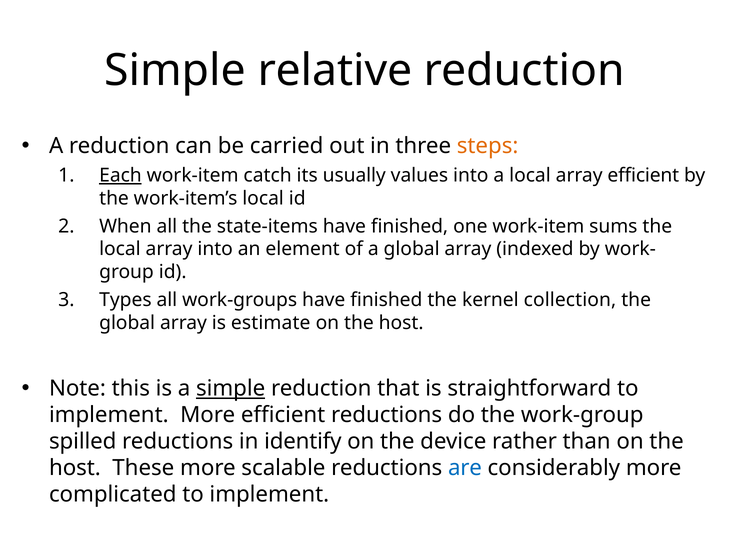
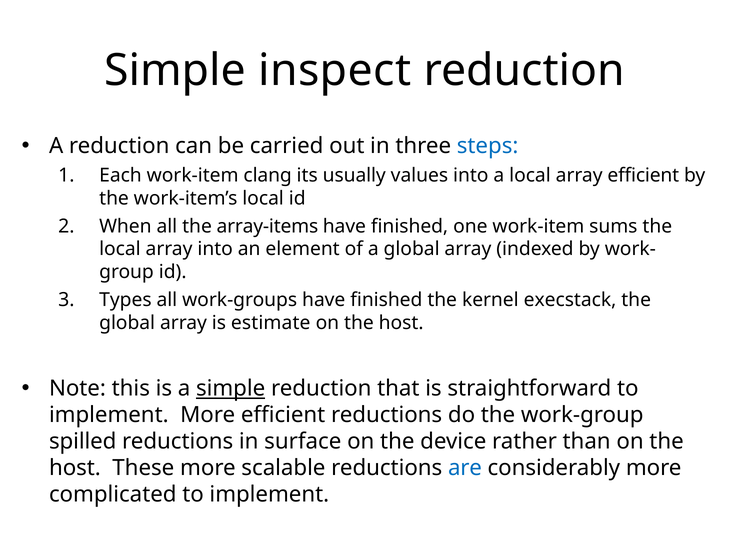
relative: relative -> inspect
steps colour: orange -> blue
Each underline: present -> none
catch: catch -> clang
state-items: state-items -> array-items
collection: collection -> execstack
identify: identify -> surface
